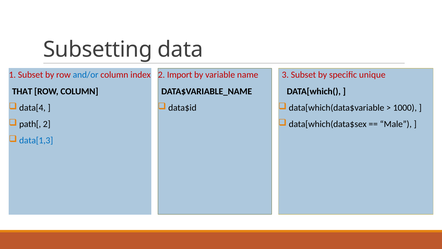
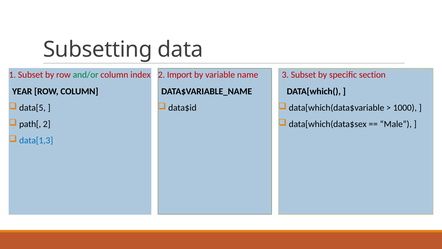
and/or colour: blue -> green
unique: unique -> section
THAT: THAT -> YEAR
data[4: data[4 -> data[5
